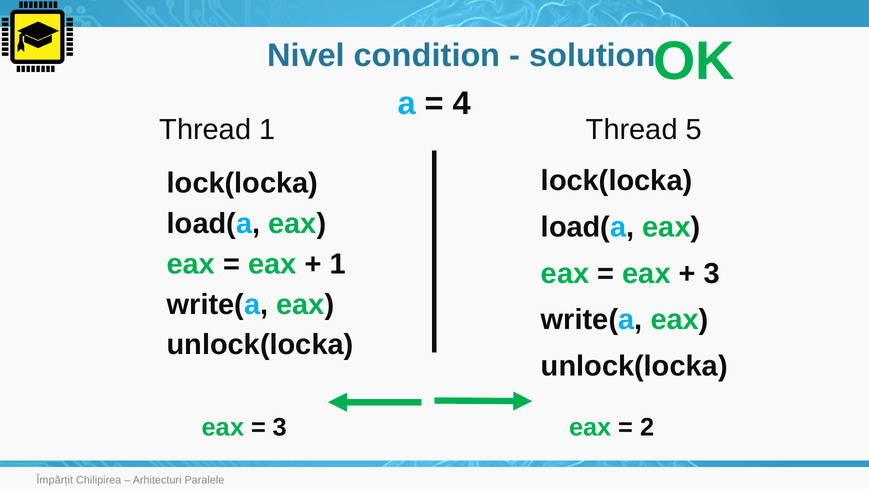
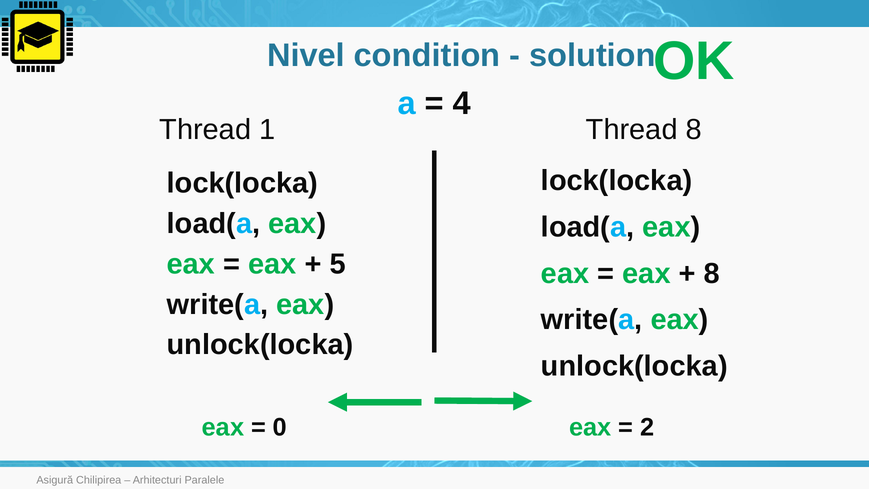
Thread 5: 5 -> 8
1 at (338, 264): 1 -> 5
3 at (712, 273): 3 -> 8
3 at (280, 427): 3 -> 0
Împărțit: Împărțit -> Asigură
